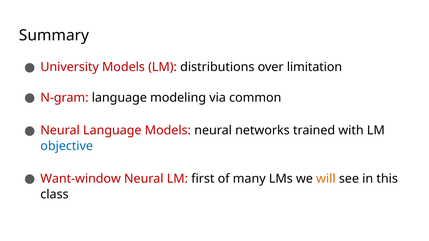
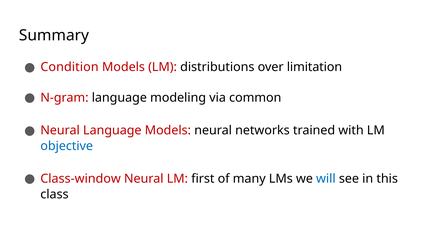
University: University -> Condition
Want-window: Want-window -> Class-window
will colour: orange -> blue
